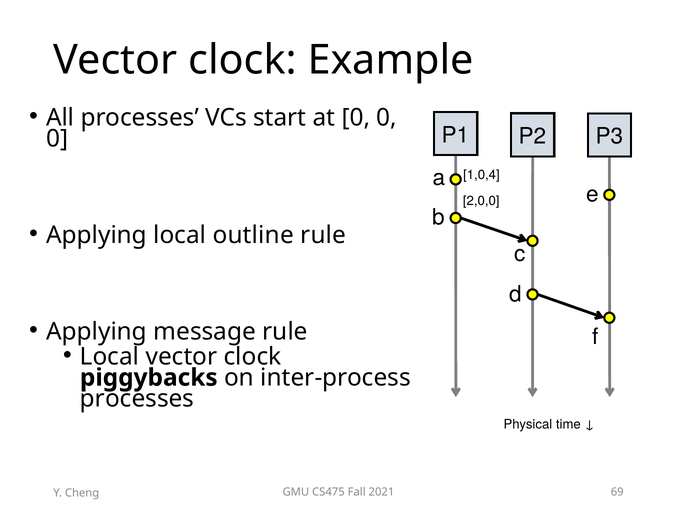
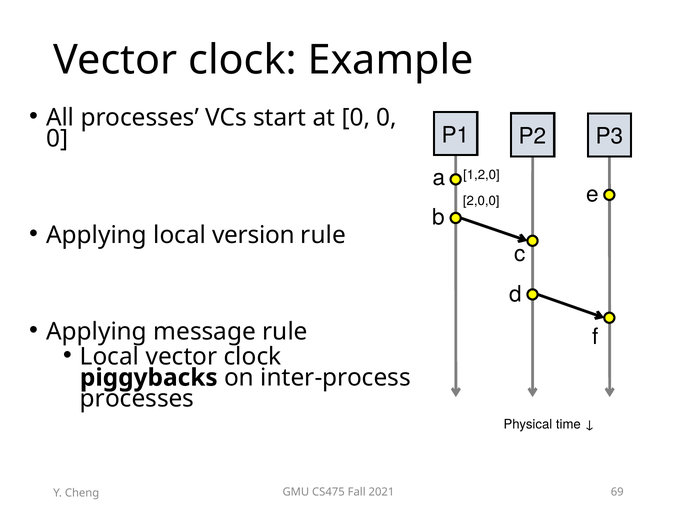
1,0,4: 1,0,4 -> 1,2,0
outline: outline -> version
